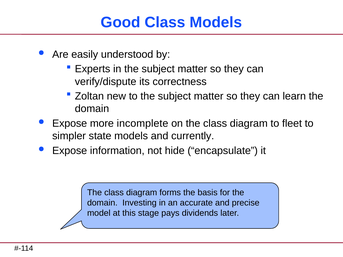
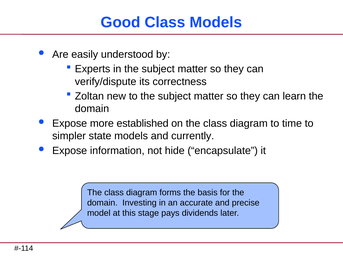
incomplete: incomplete -> established
fleet: fleet -> time
